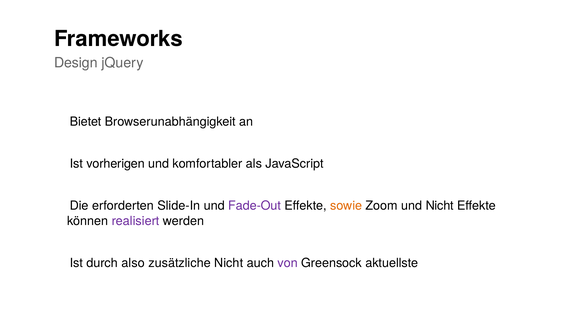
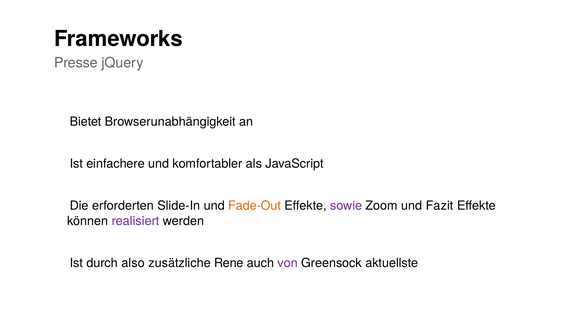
Design: Design -> Presse
vorherigen: vorherigen -> einfachere
Fade-Out colour: purple -> orange
sowie colour: orange -> purple
und Nicht: Nicht -> Fazit
zusätzliche Nicht: Nicht -> Rene
